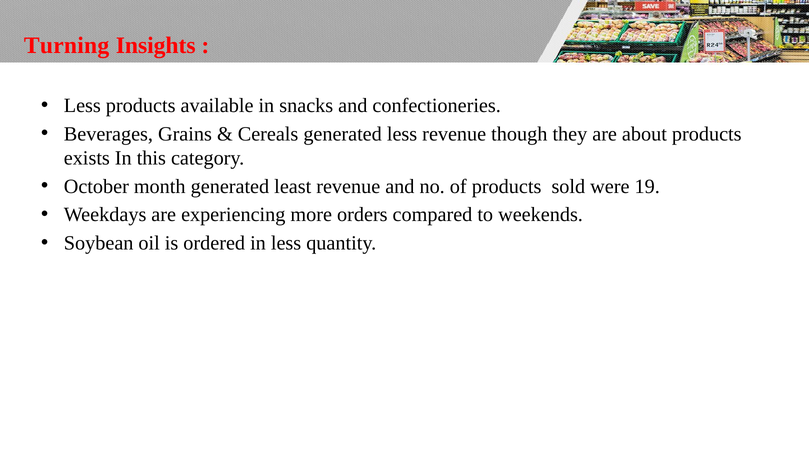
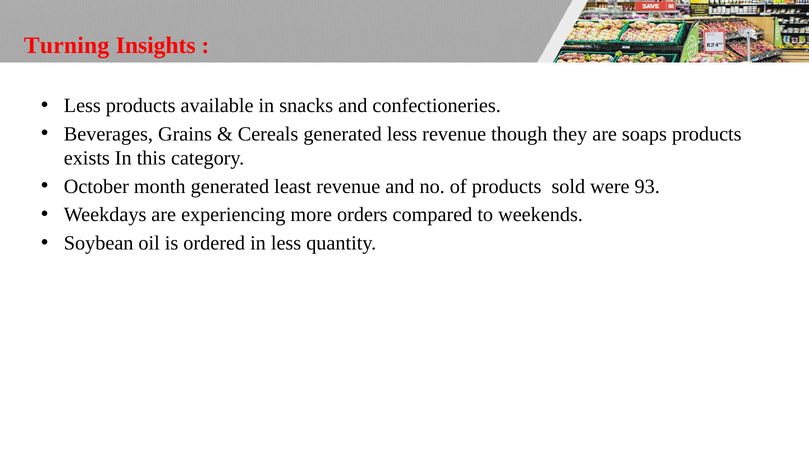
about: about -> soaps
19: 19 -> 93
